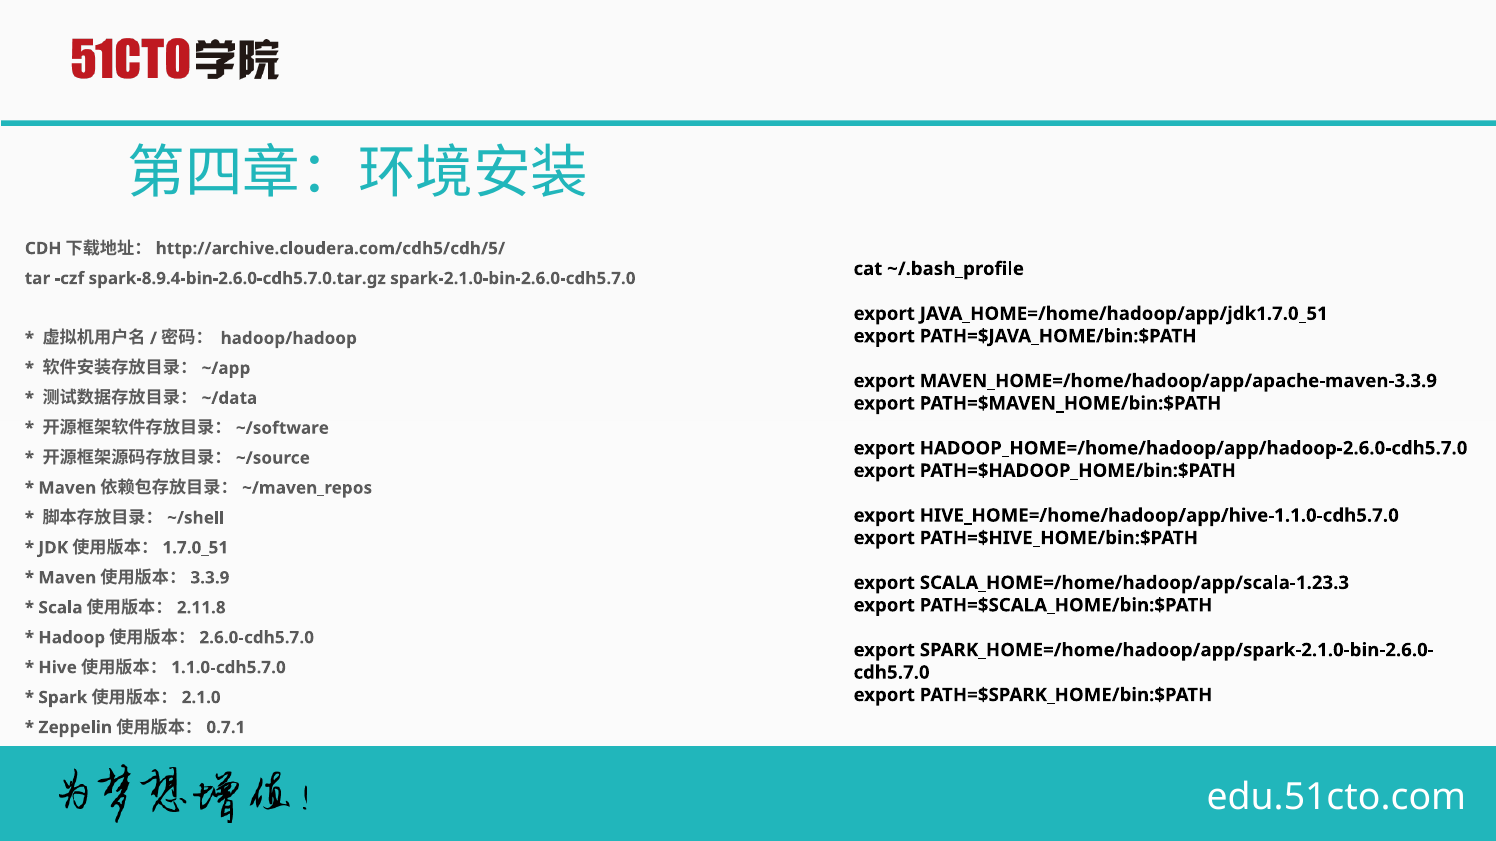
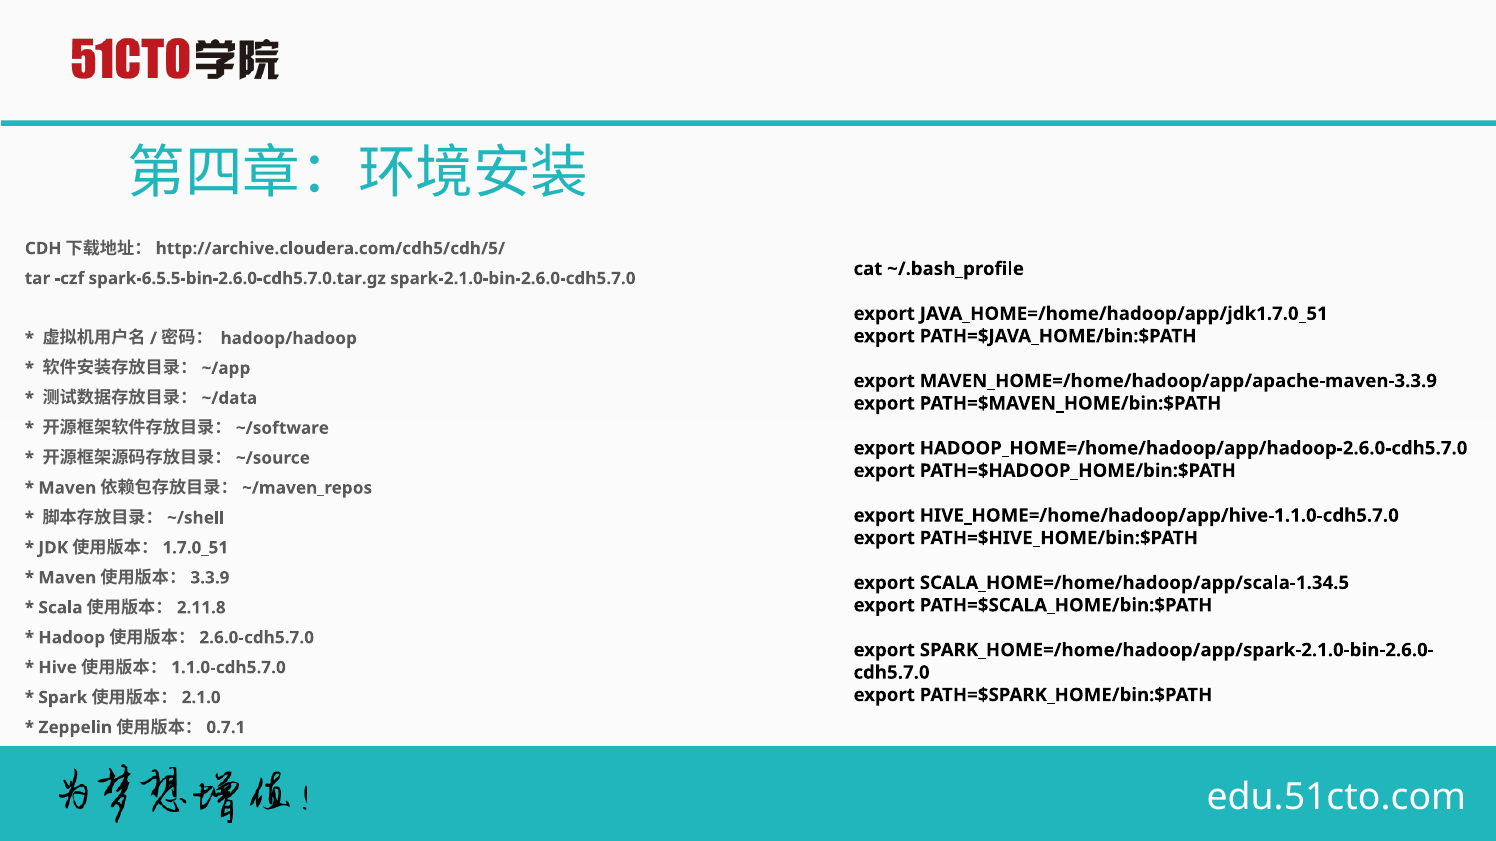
spark-8.9.4-bin-2.6.0-cdh5.7.0.tar.gz: spark-8.9.4-bin-2.6.0-cdh5.7.0.tar.gz -> spark-6.5.5-bin-2.6.0-cdh5.7.0.tar.gz
SCALA_HOME=/home/hadoop/app/scala-1.23.3: SCALA_HOME=/home/hadoop/app/scala-1.23.3 -> SCALA_HOME=/home/hadoop/app/scala-1.34.5
